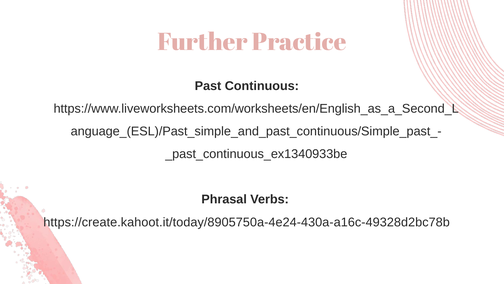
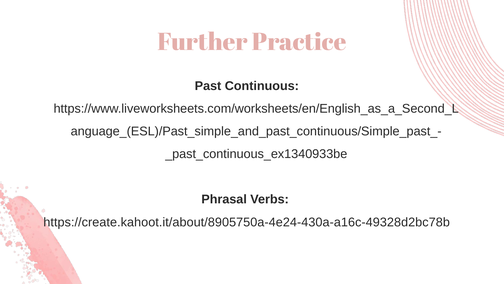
https://create.kahoot.it/today/8905750a-4e24-430a-a16c-49328d2bc78b: https://create.kahoot.it/today/8905750a-4e24-430a-a16c-49328d2bc78b -> https://create.kahoot.it/about/8905750a-4e24-430a-a16c-49328d2bc78b
